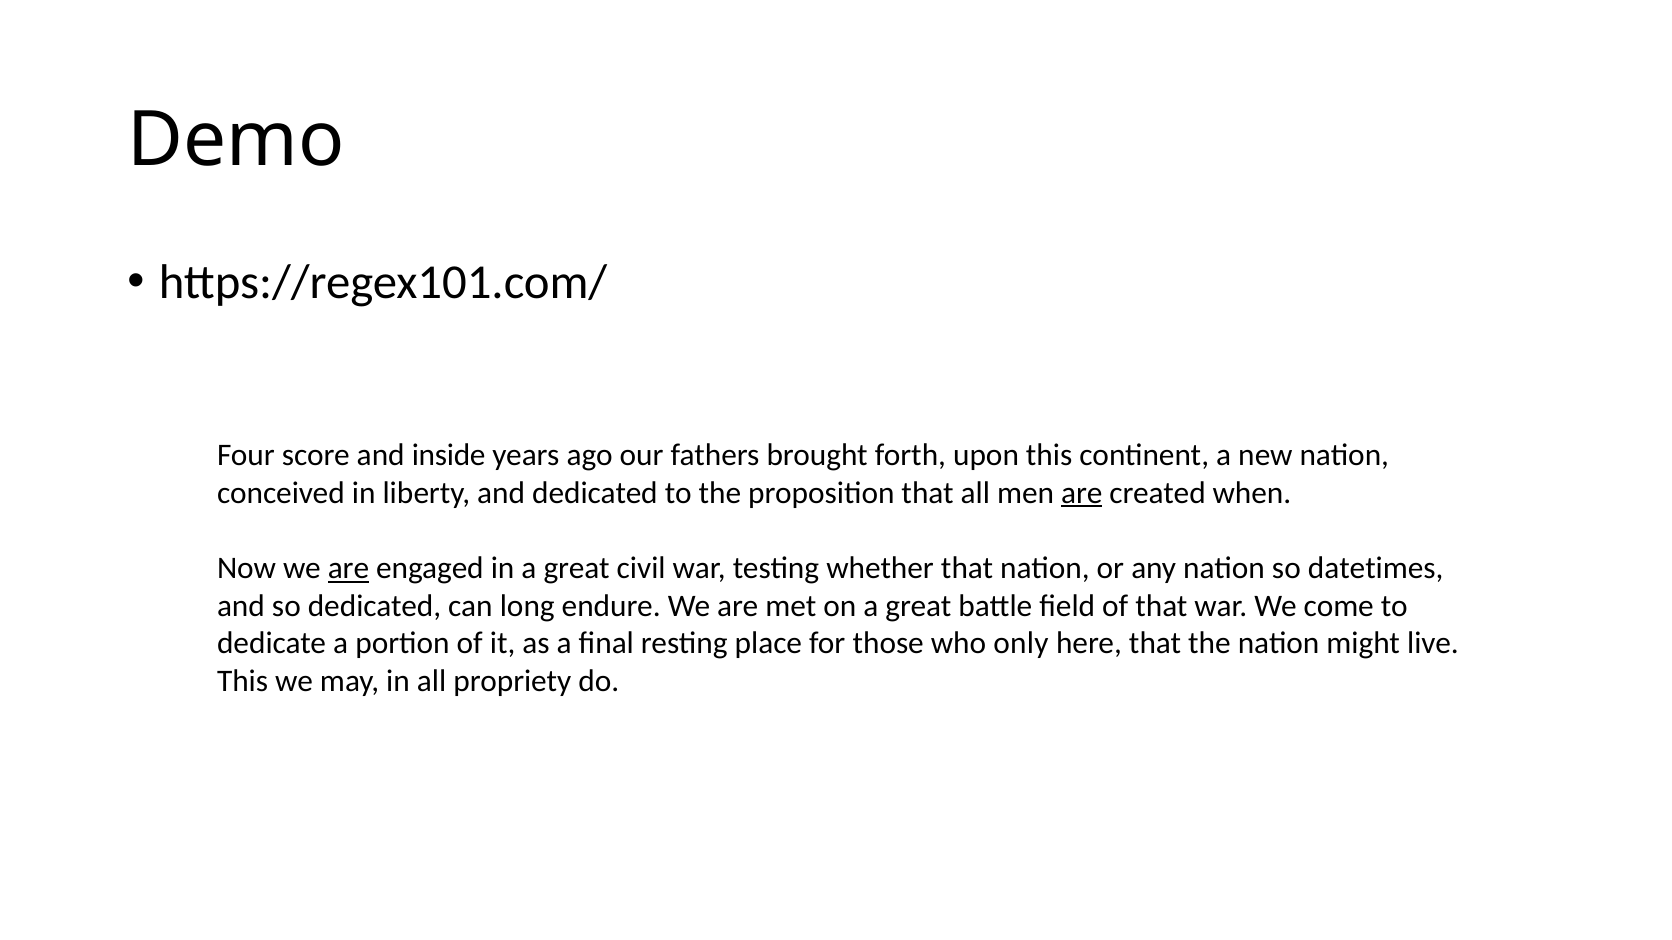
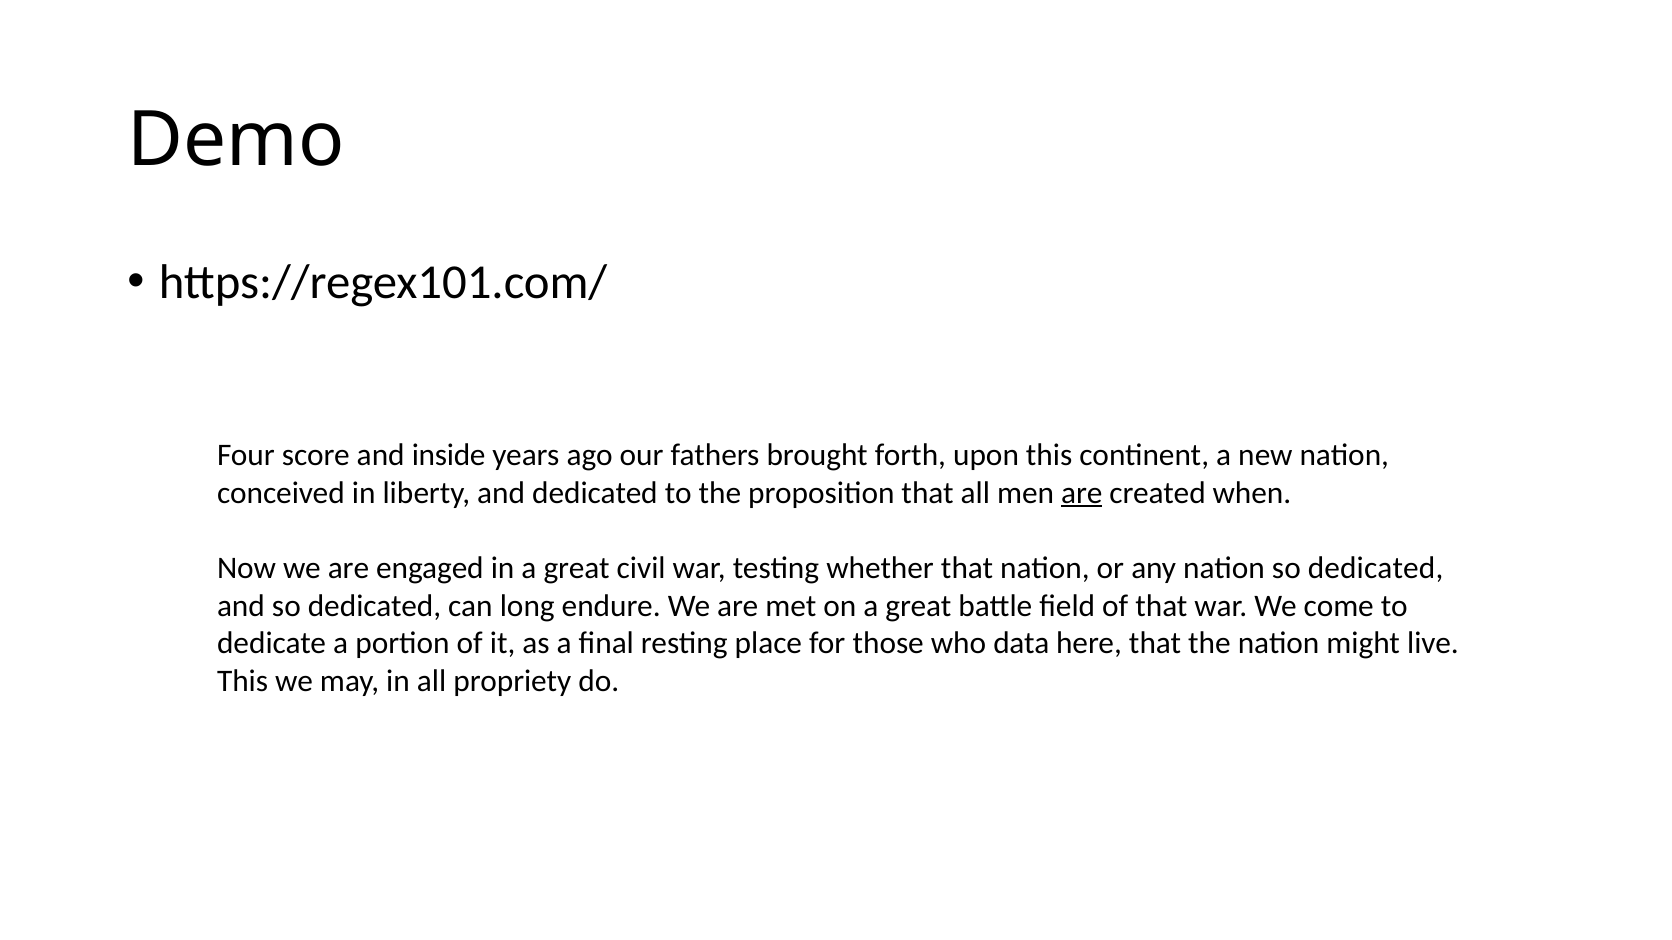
are at (348, 568) underline: present -> none
nation so datetimes: datetimes -> dedicated
only: only -> data
